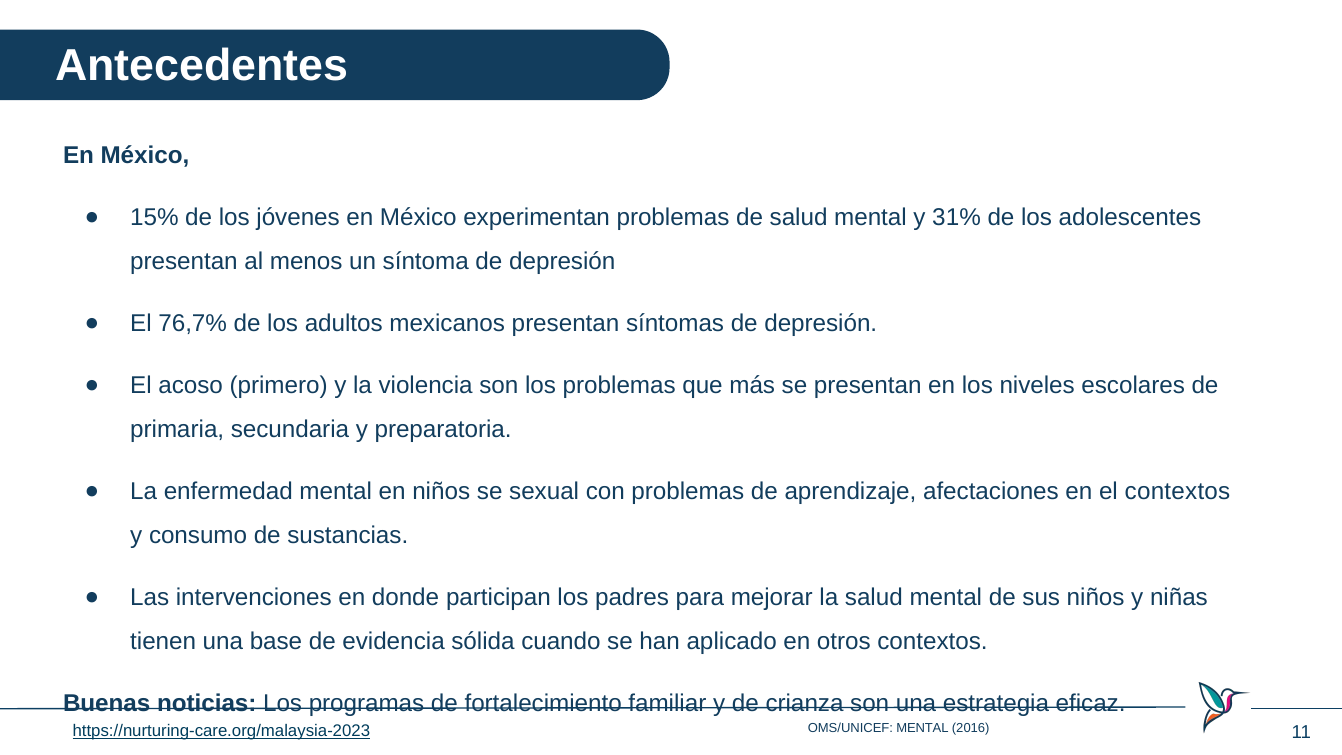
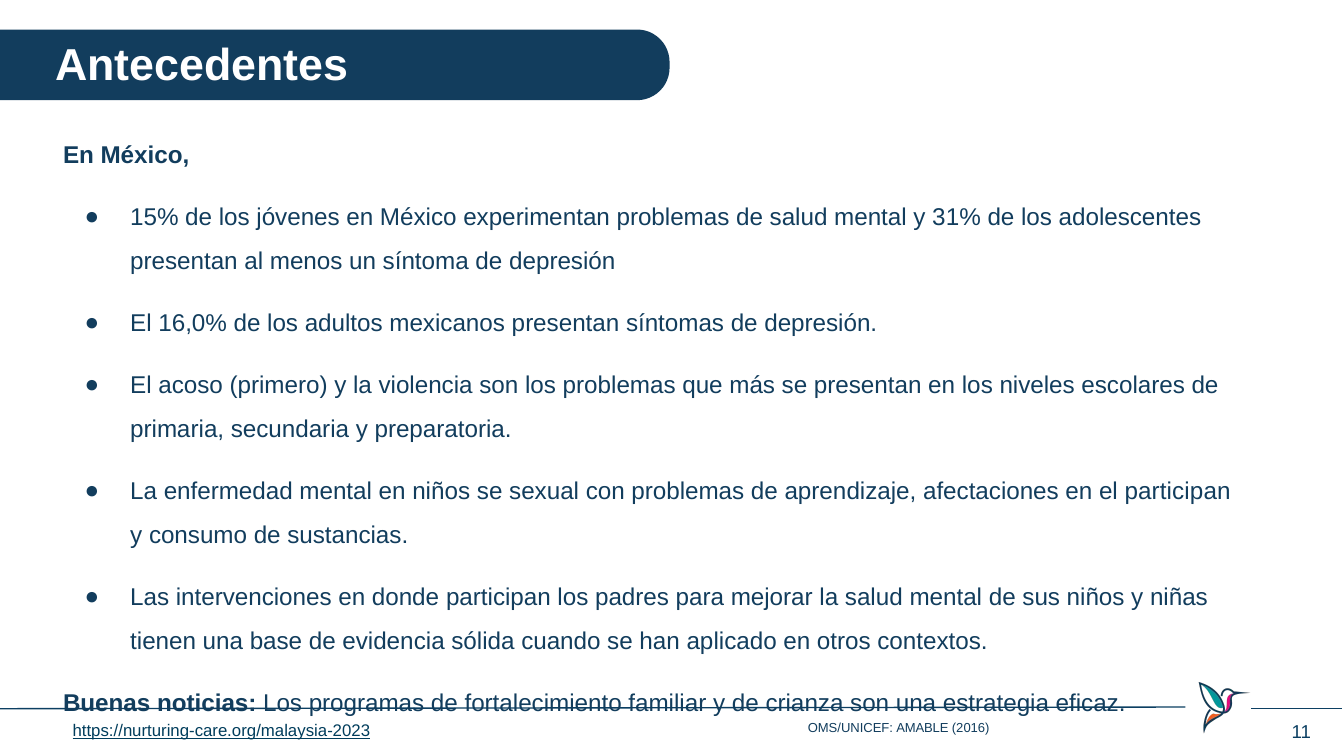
76,7%: 76,7% -> 16,0%
el contextos: contextos -> participan
OMS/UNICEF MENTAL: MENTAL -> AMABLE
